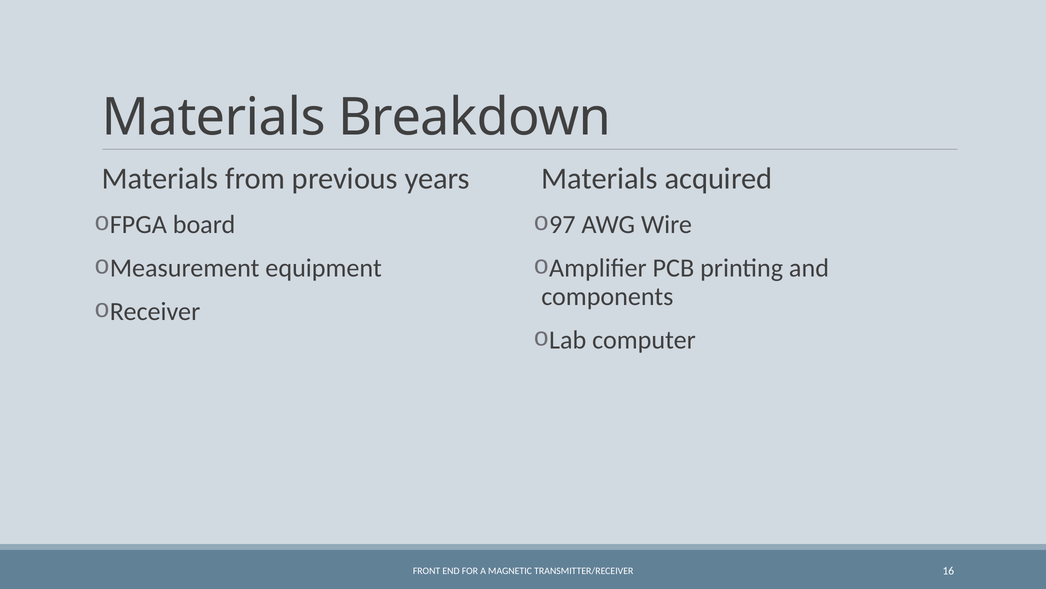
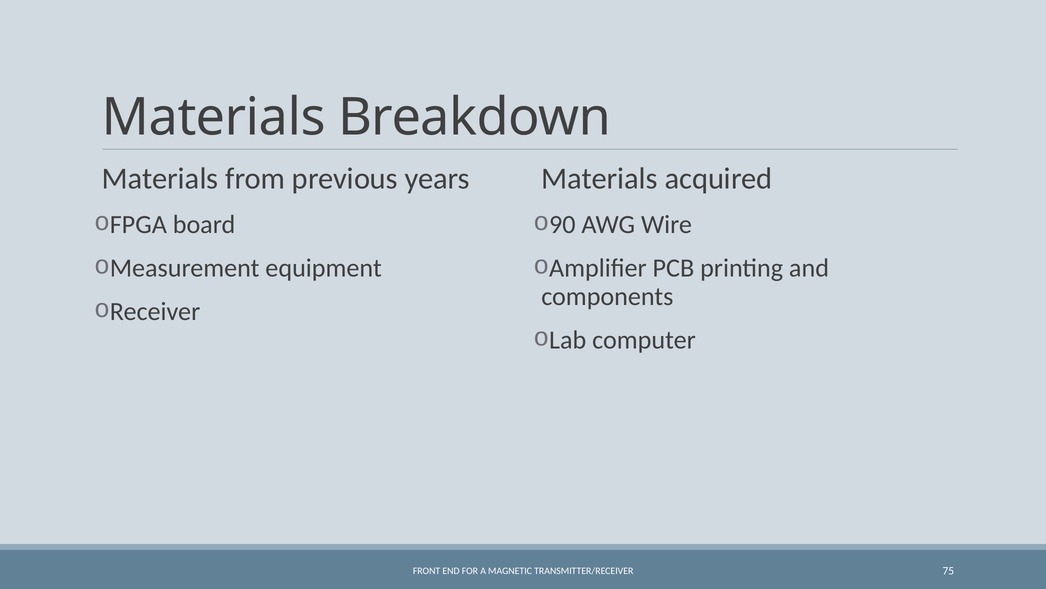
97: 97 -> 90
16: 16 -> 75
